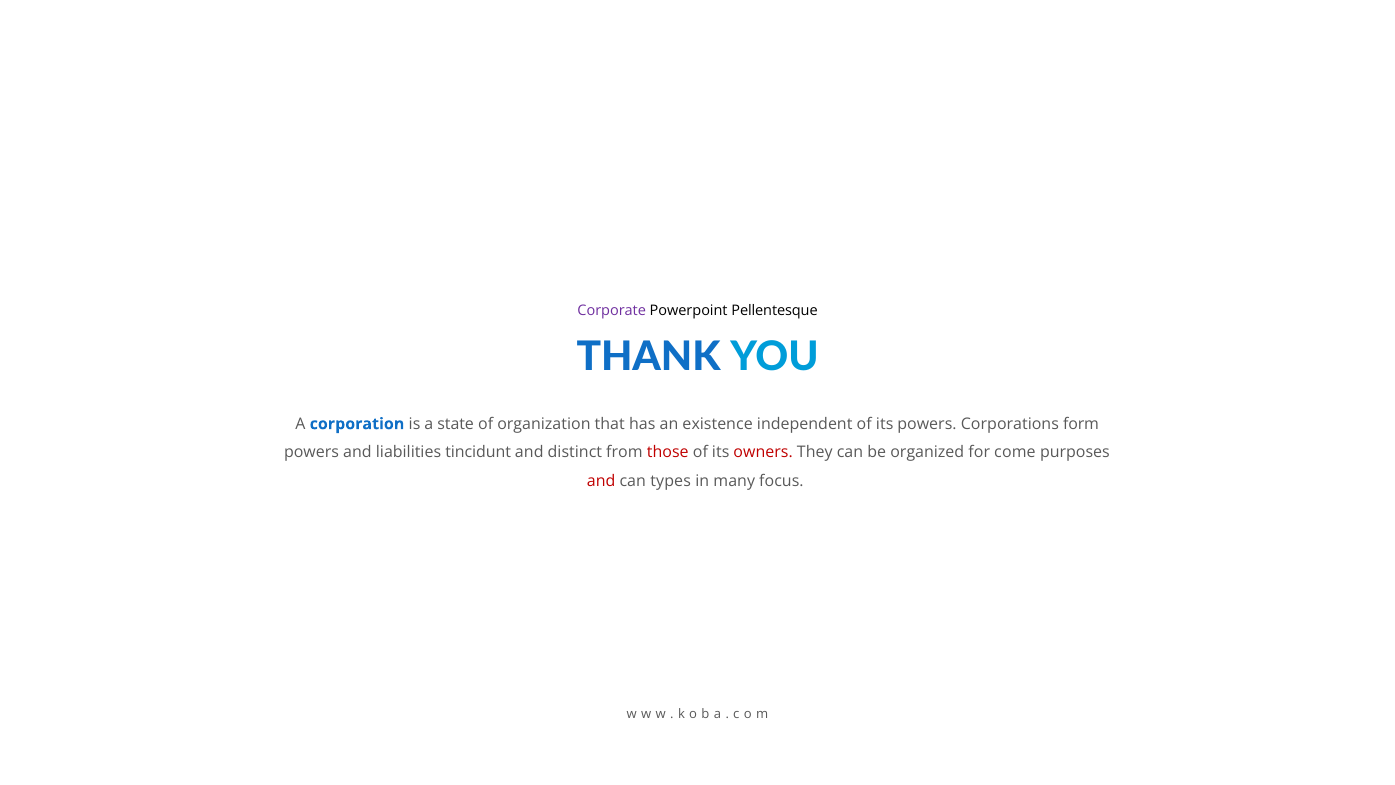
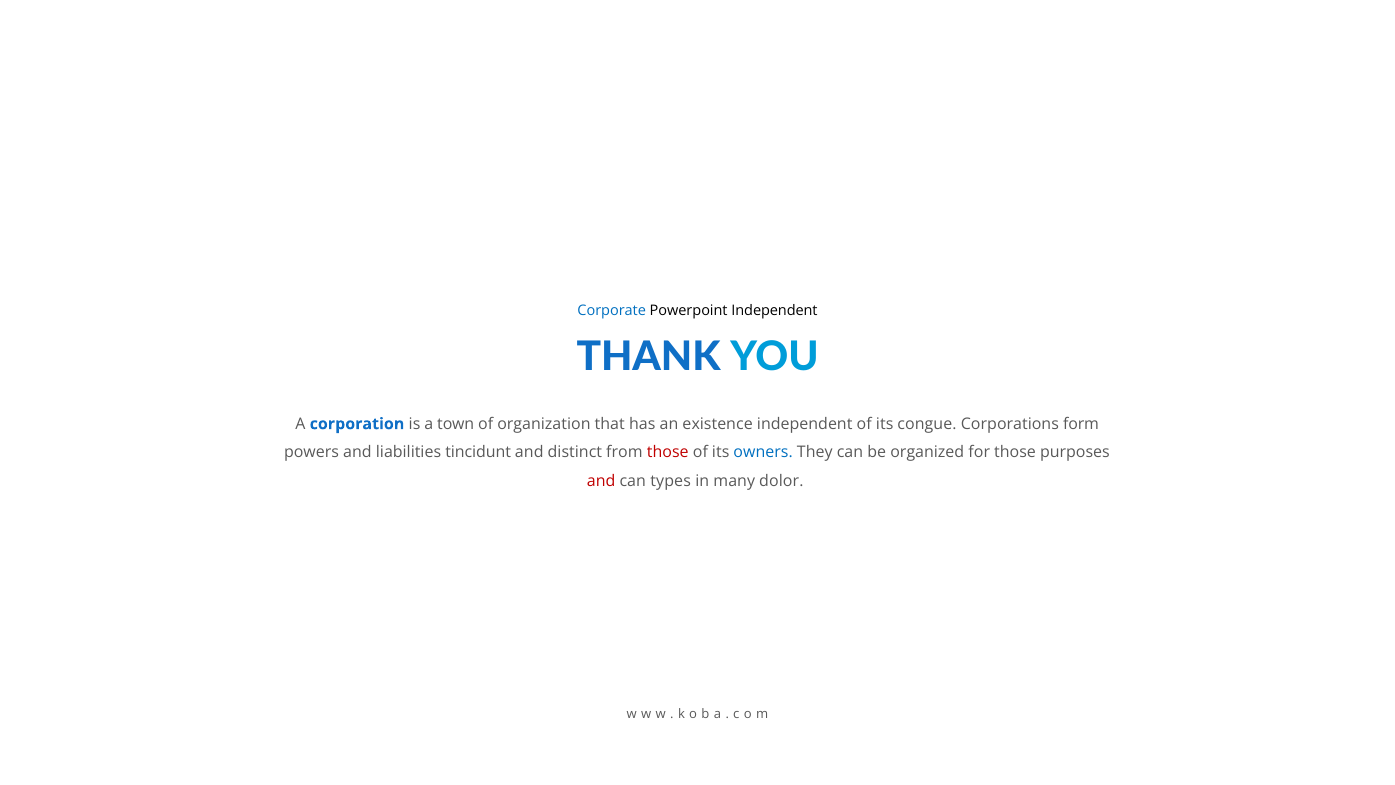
Corporate colour: purple -> blue
Powerpoint Pellentesque: Pellentesque -> Independent
state: state -> town
its powers: powers -> congue
owners colour: red -> blue
for come: come -> those
focus: focus -> dolor
